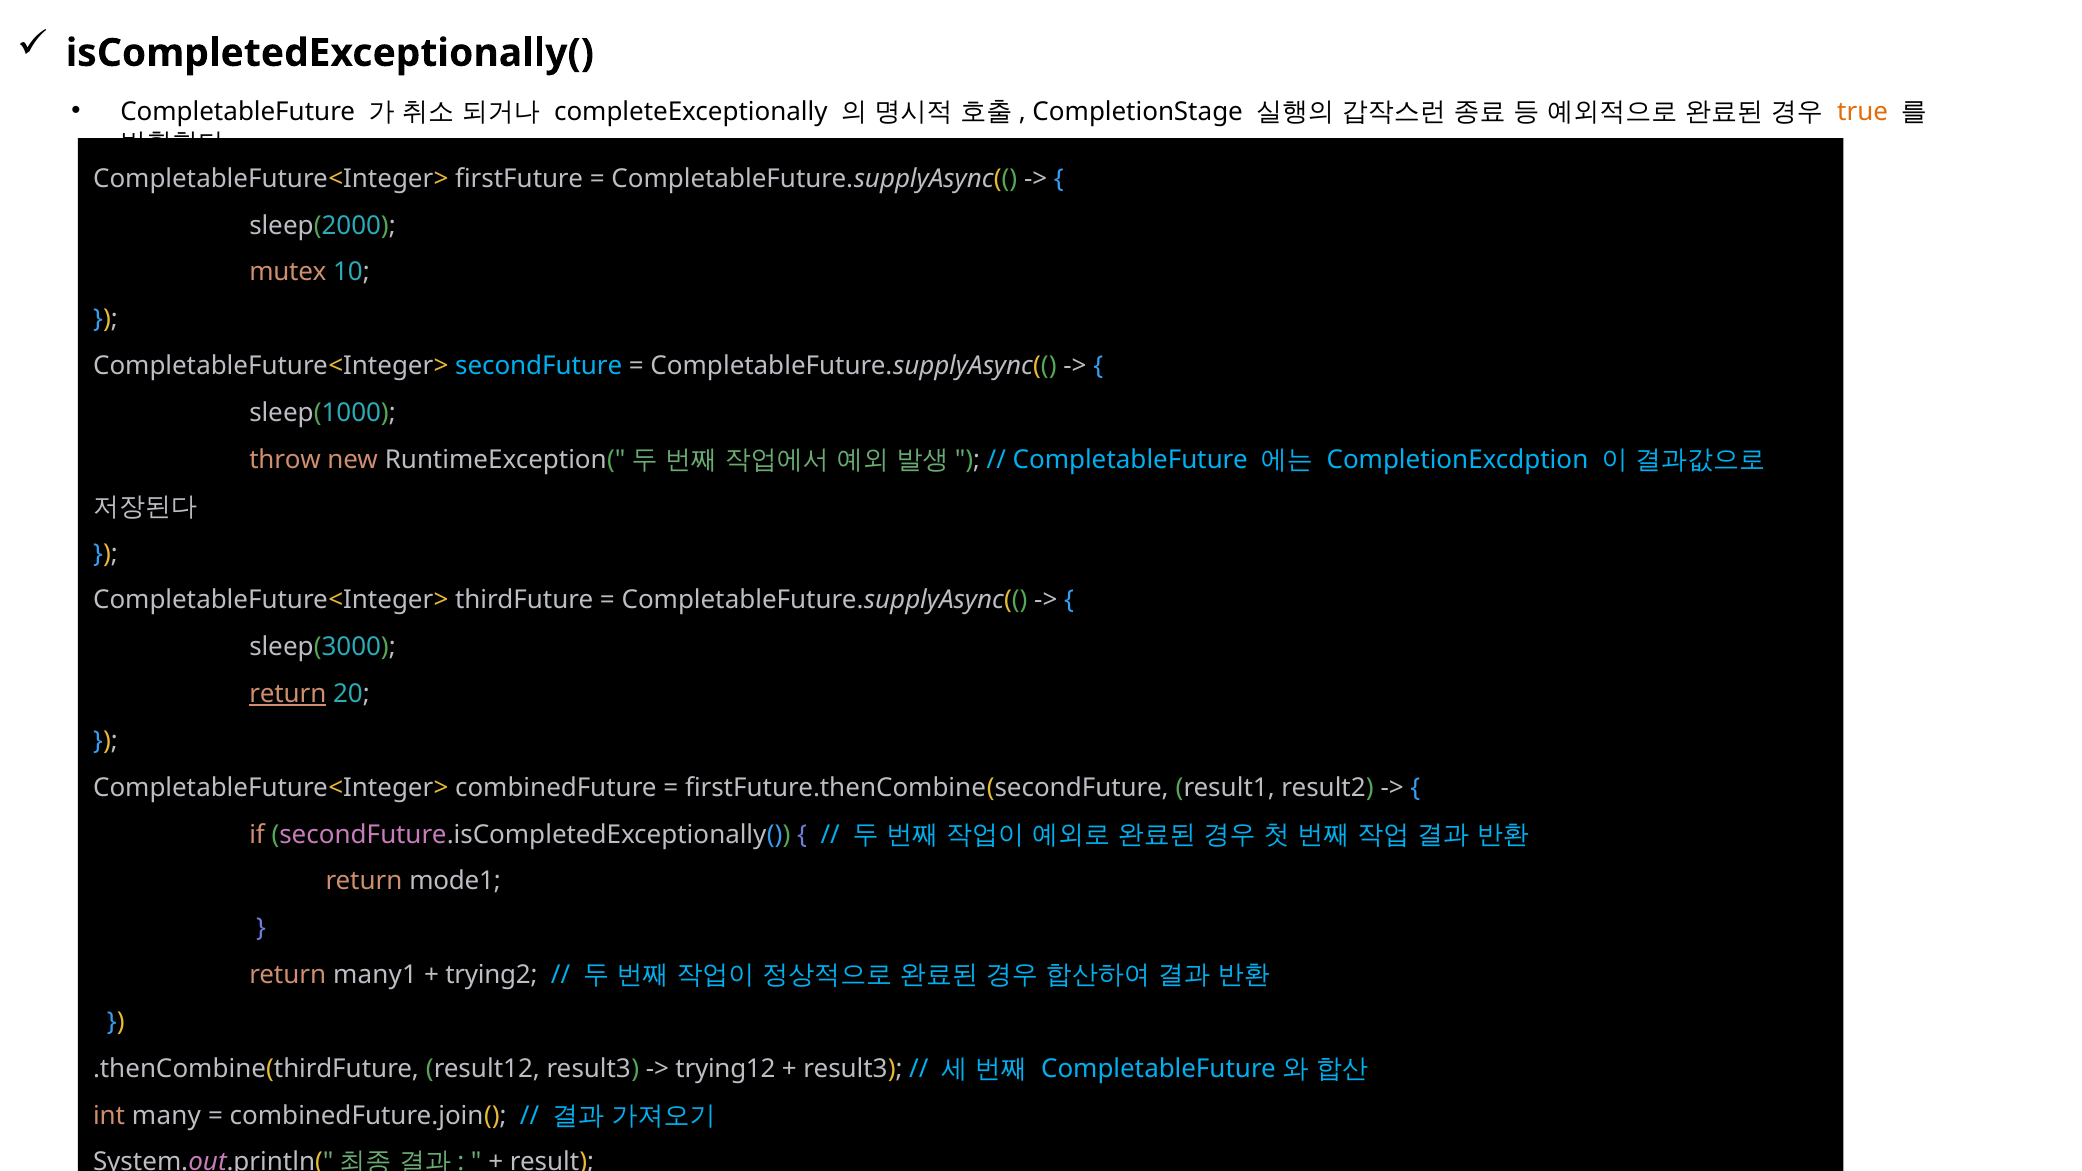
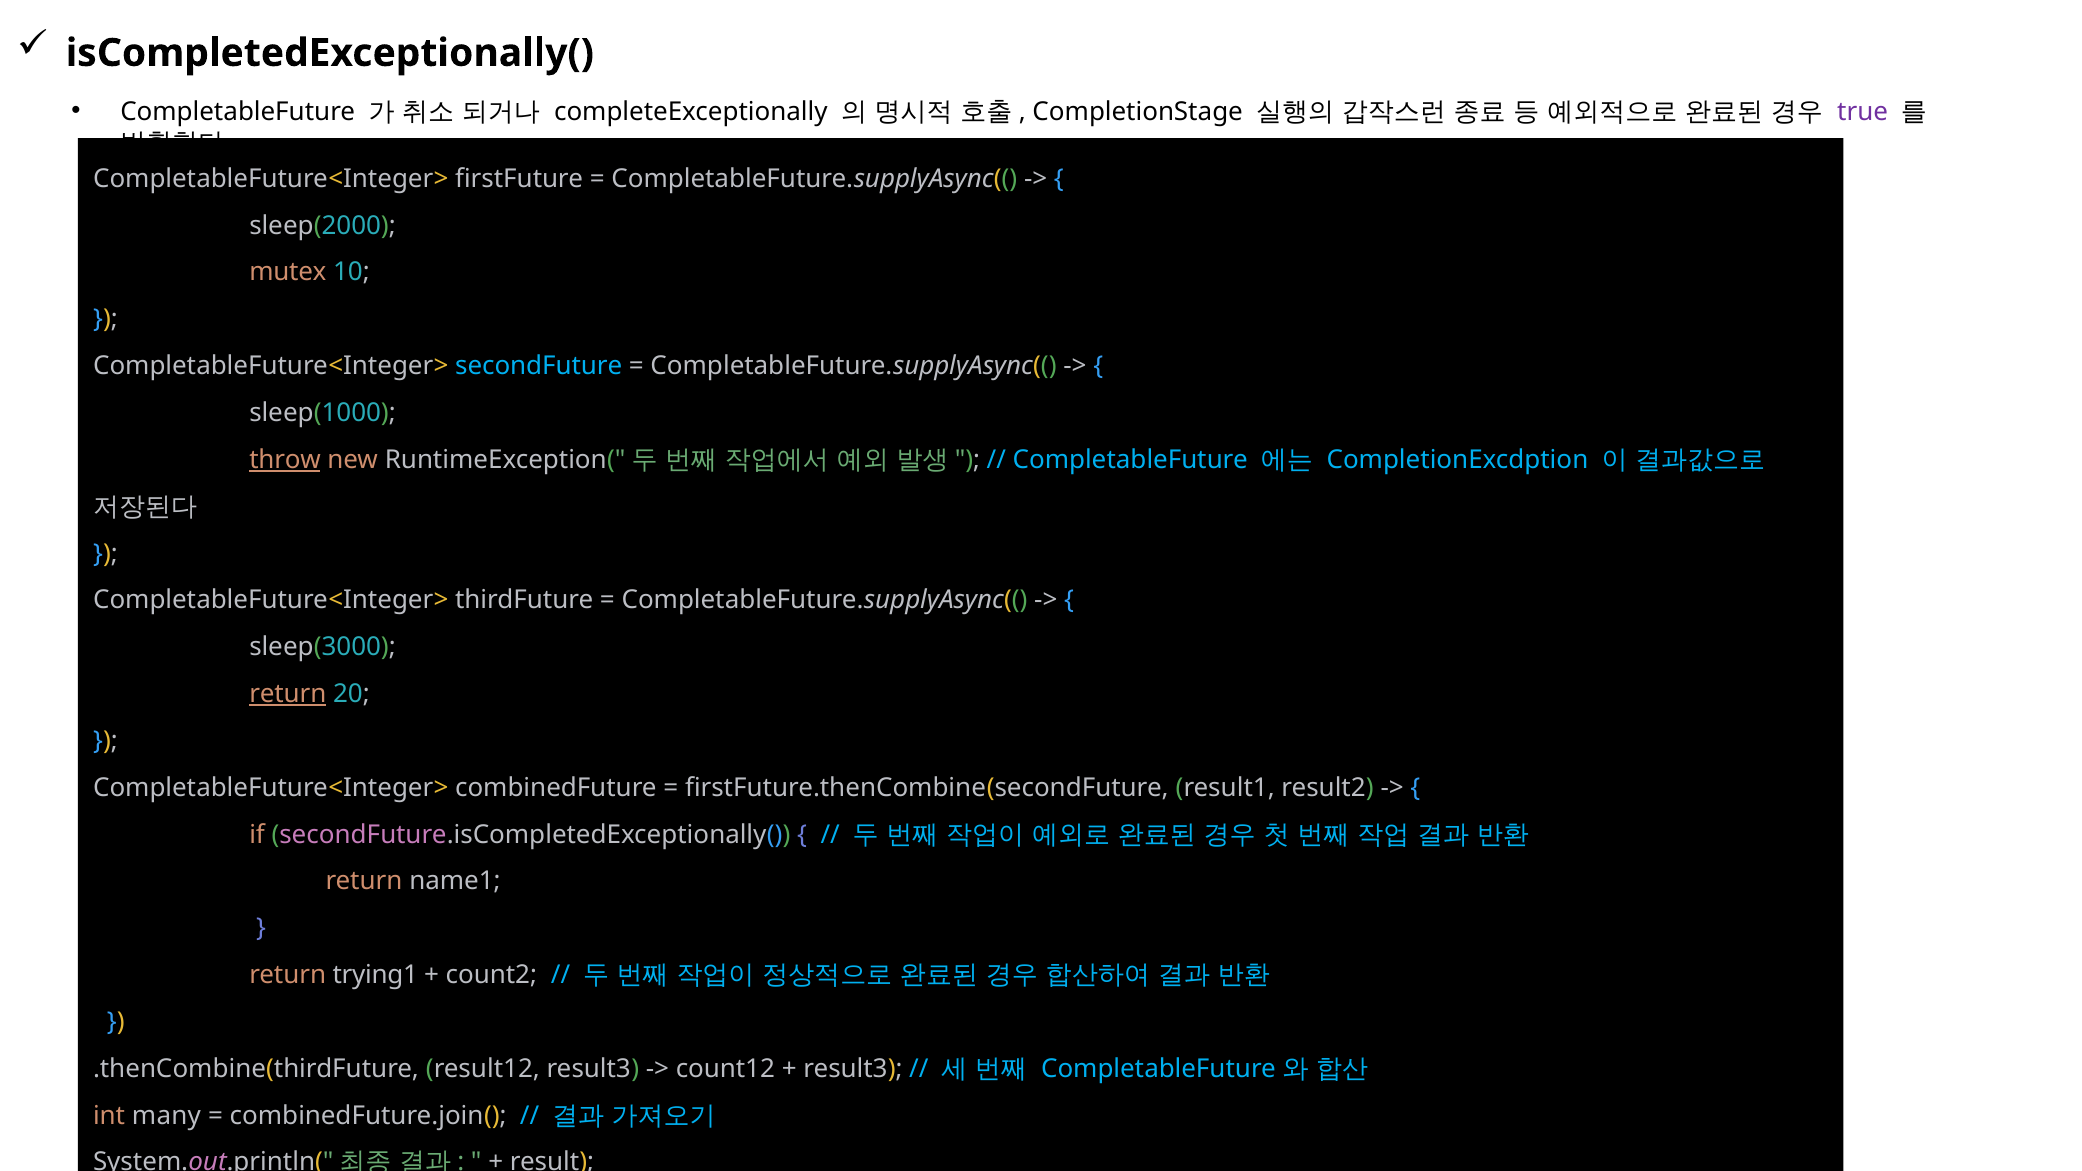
true colour: orange -> purple
throw underline: none -> present
mode1: mode1 -> name1
many1: many1 -> trying1
trying2: trying2 -> count2
trying12: trying12 -> count12
